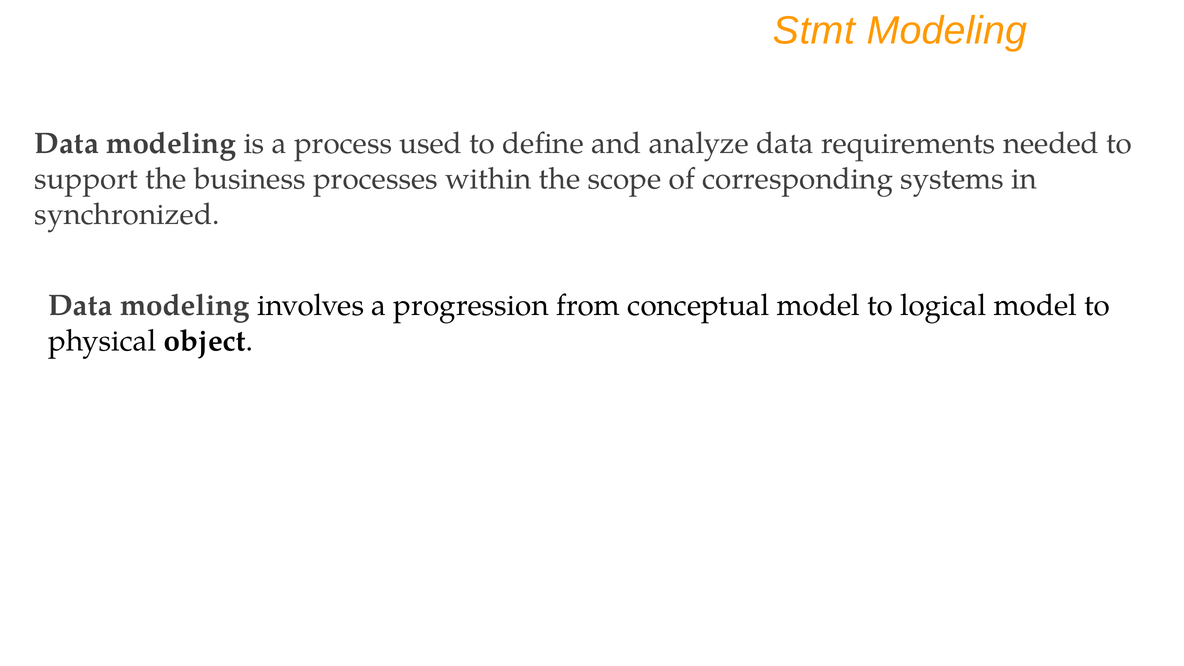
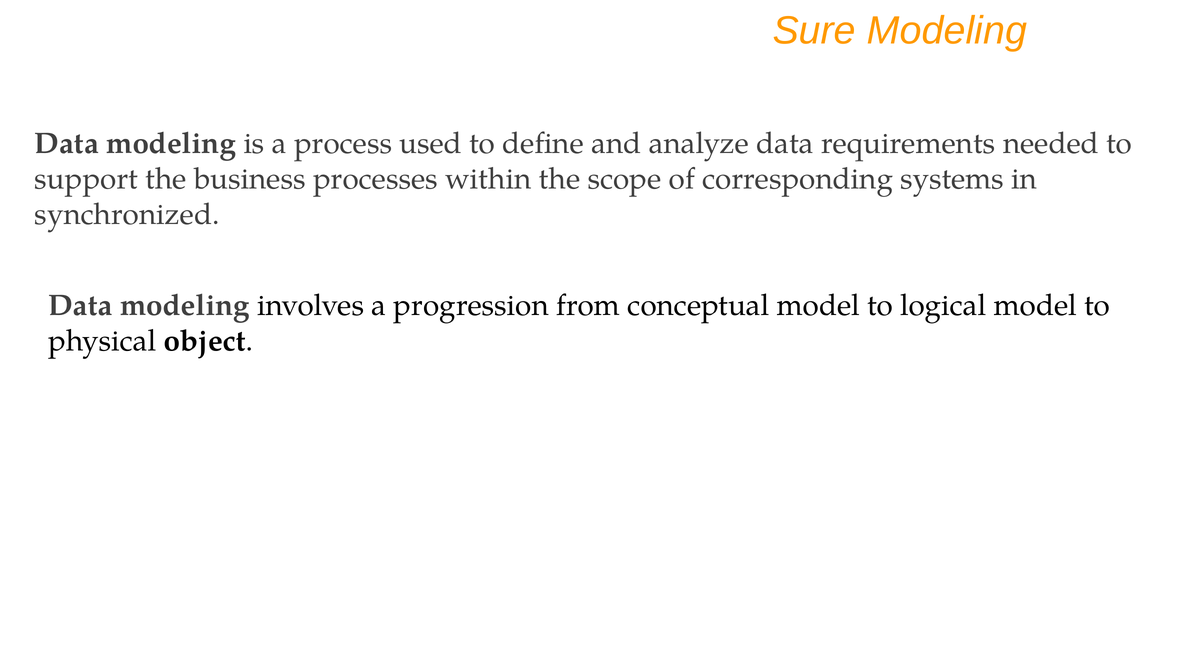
Stmt: Stmt -> Sure
